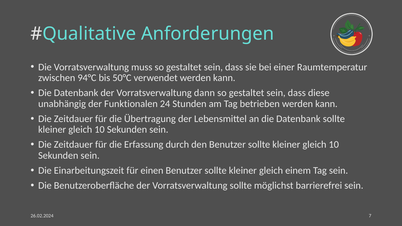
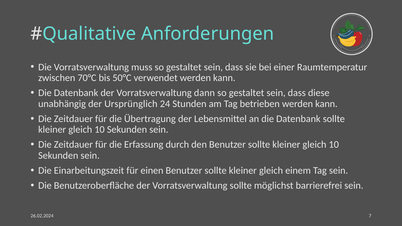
94°C: 94°C -> 70°C
Funktionalen: Funktionalen -> Ursprünglich
